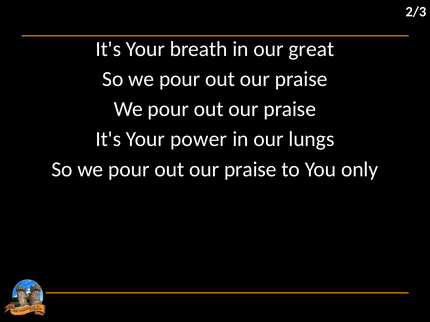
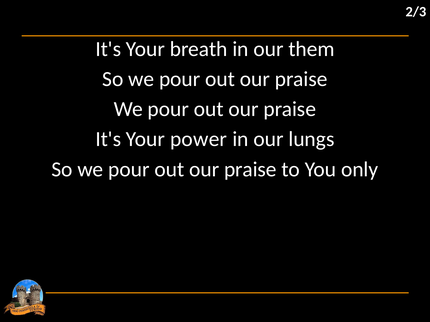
great: great -> them
